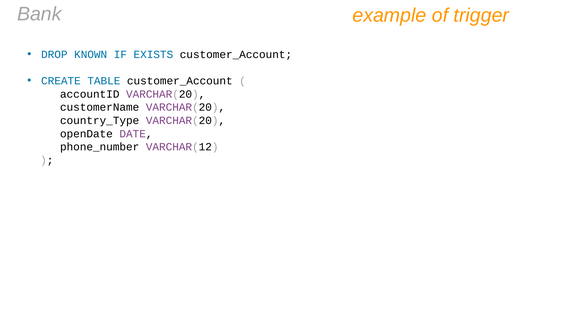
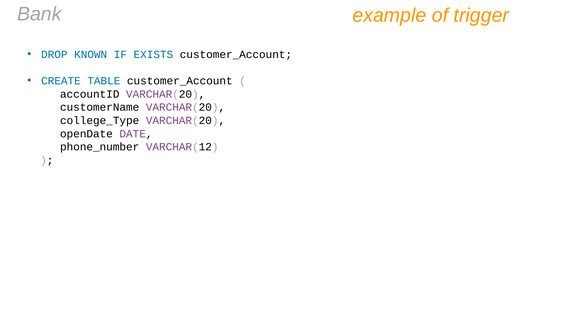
country_Type: country_Type -> college_Type
